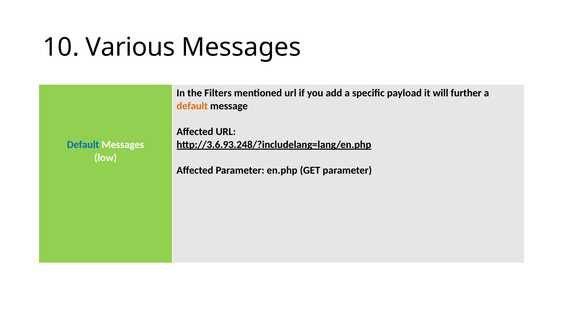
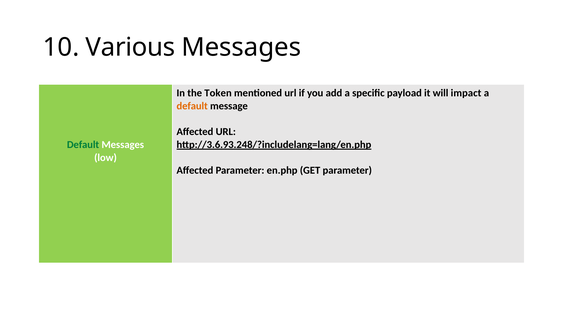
Filters: Filters -> Token
further: further -> impact
Default at (83, 145) colour: blue -> green
